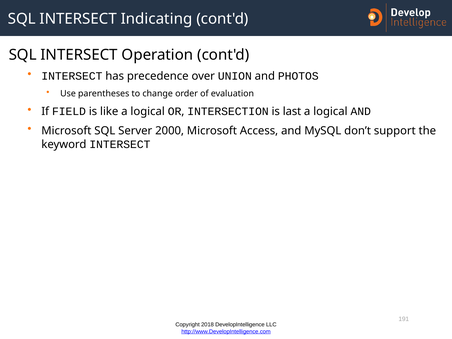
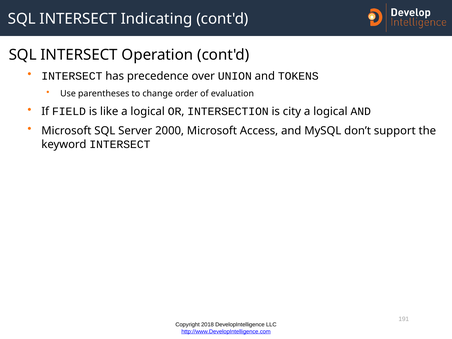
PHOTOS: PHOTOS -> TOKENS
last: last -> city
